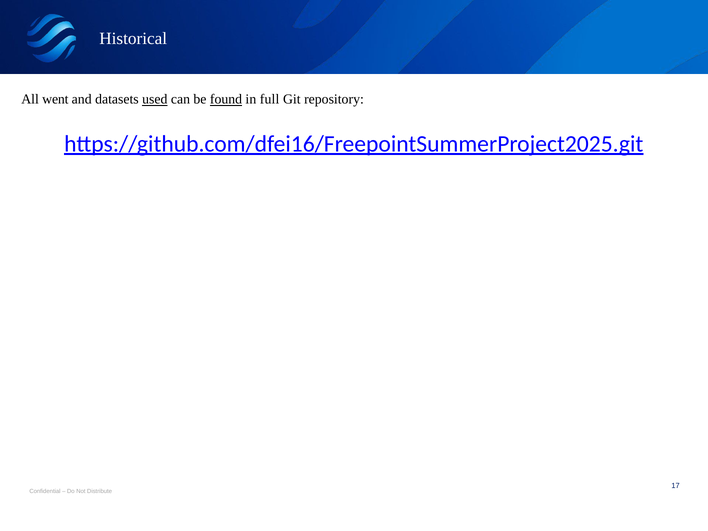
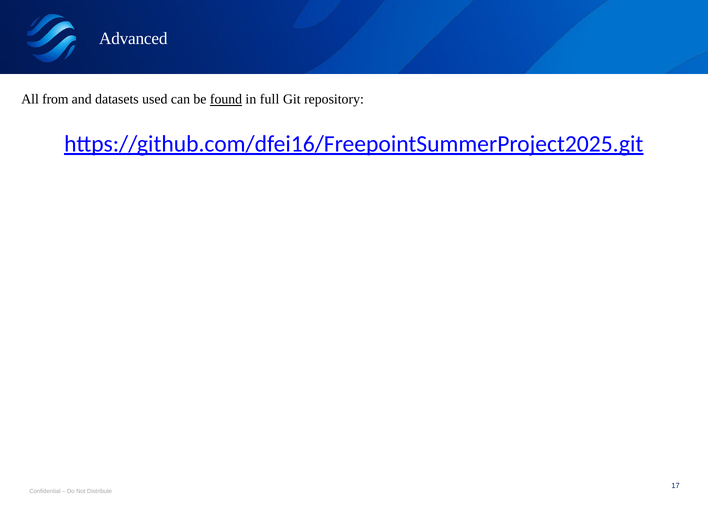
Historical: Historical -> Advanced
went: went -> from
used underline: present -> none
